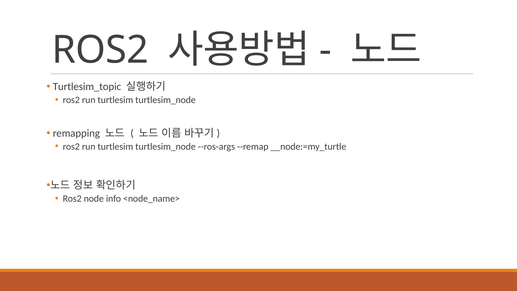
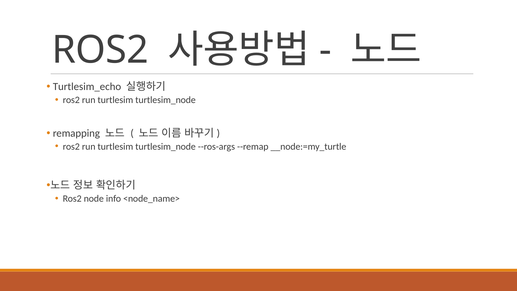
Turtlesim_topic: Turtlesim_topic -> Turtlesim_echo
